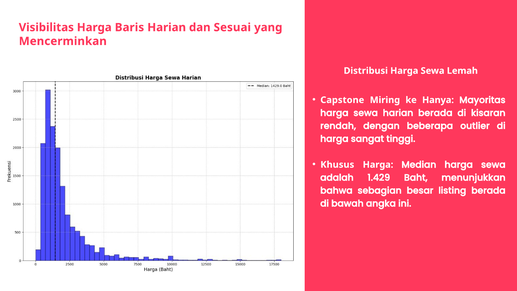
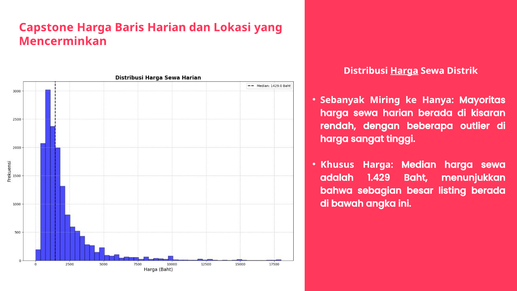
Visibilitas: Visibilitas -> Capstone
Sesuai: Sesuai -> Lokasi
Harga at (404, 71) underline: none -> present
Lemah: Lemah -> Distrik
Capstone: Capstone -> Sebanyak
